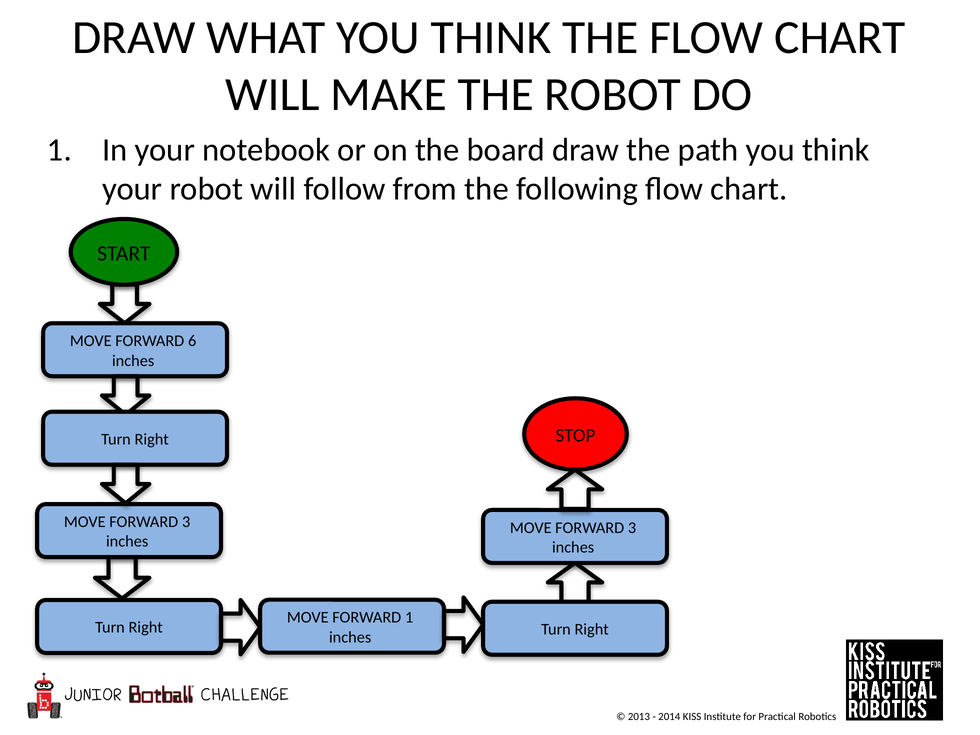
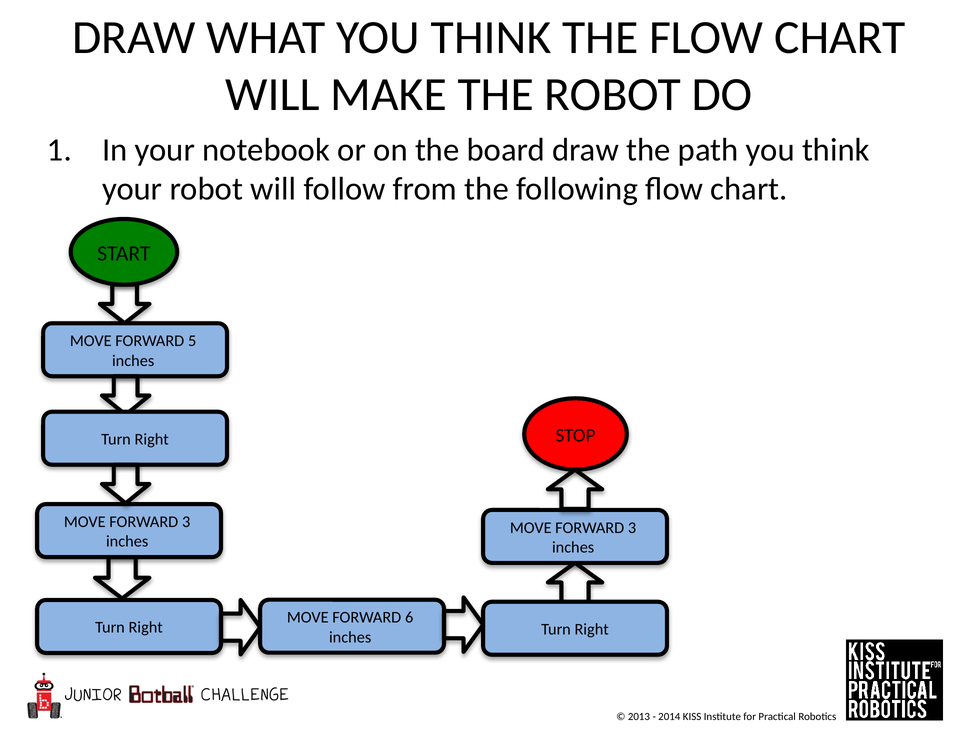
6: 6 -> 5
FORWARD 1: 1 -> 6
